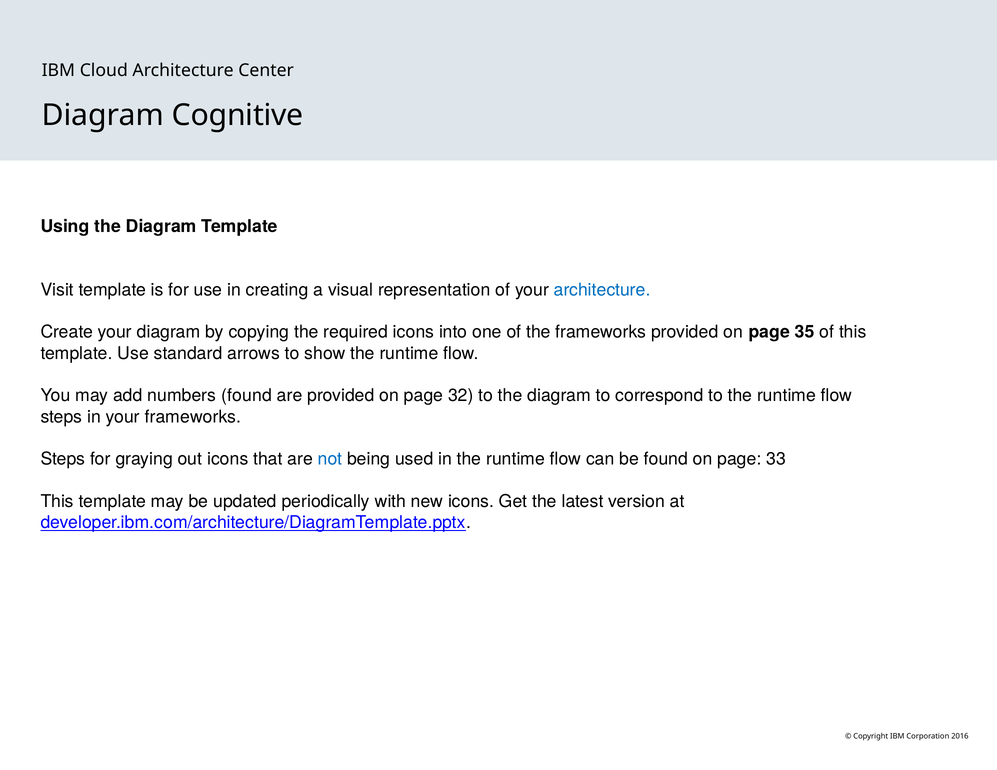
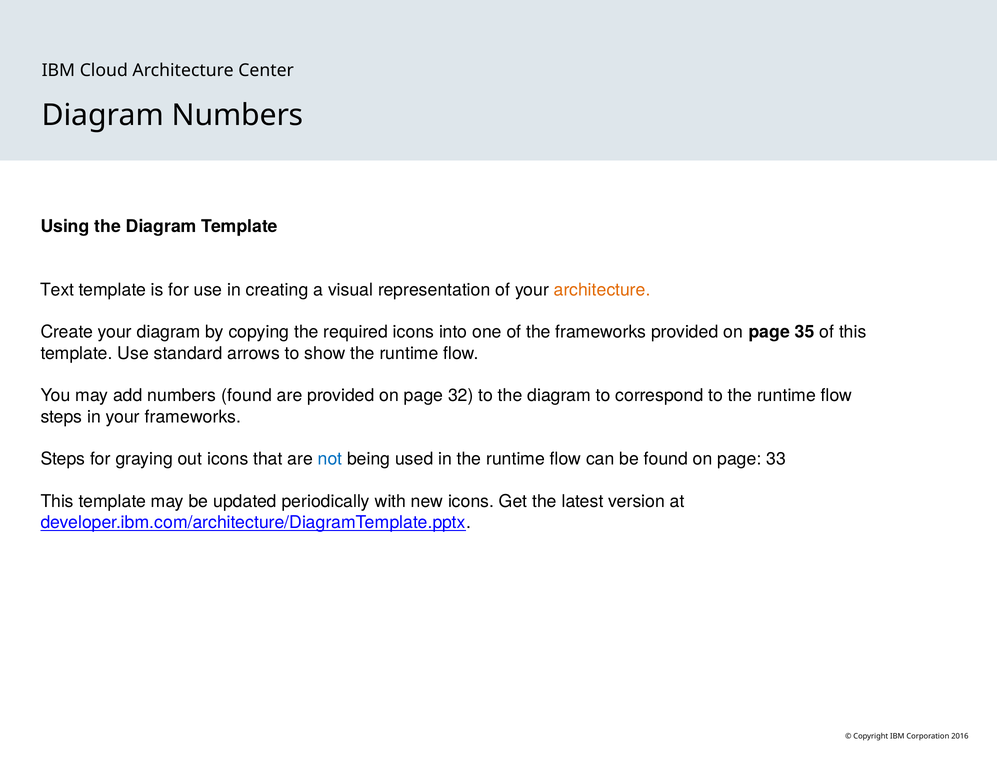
Diagram Cognitive: Cognitive -> Numbers
Visit: Visit -> Text
architecture at (602, 290) colour: blue -> orange
